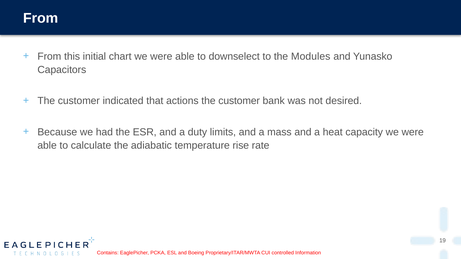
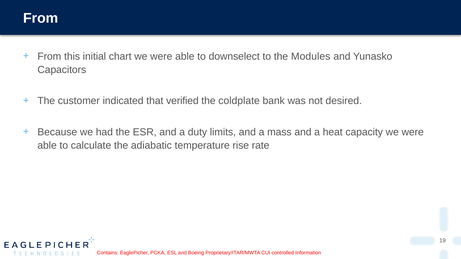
actions: actions -> verified
customer at (239, 101): customer -> coldplate
